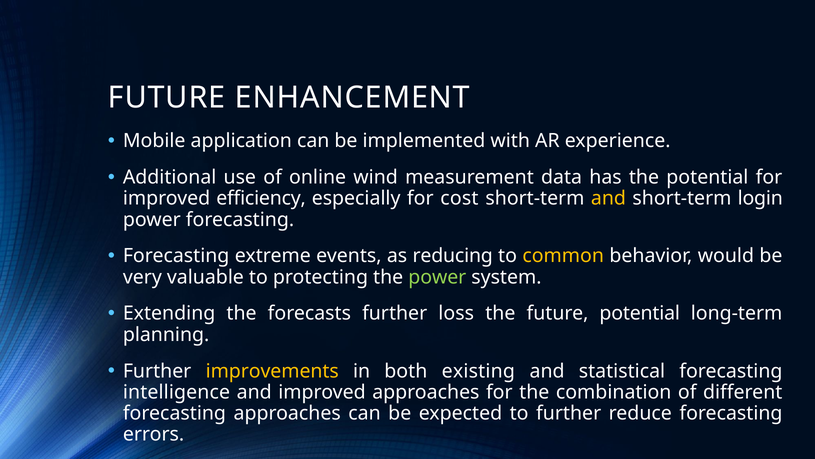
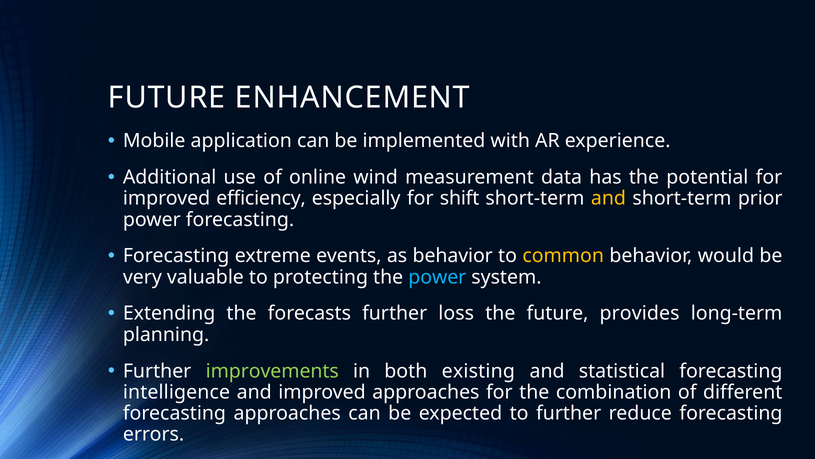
cost: cost -> shift
login: login -> prior
as reducing: reducing -> behavior
power at (437, 277) colour: light green -> light blue
future potential: potential -> provides
improvements colour: yellow -> light green
